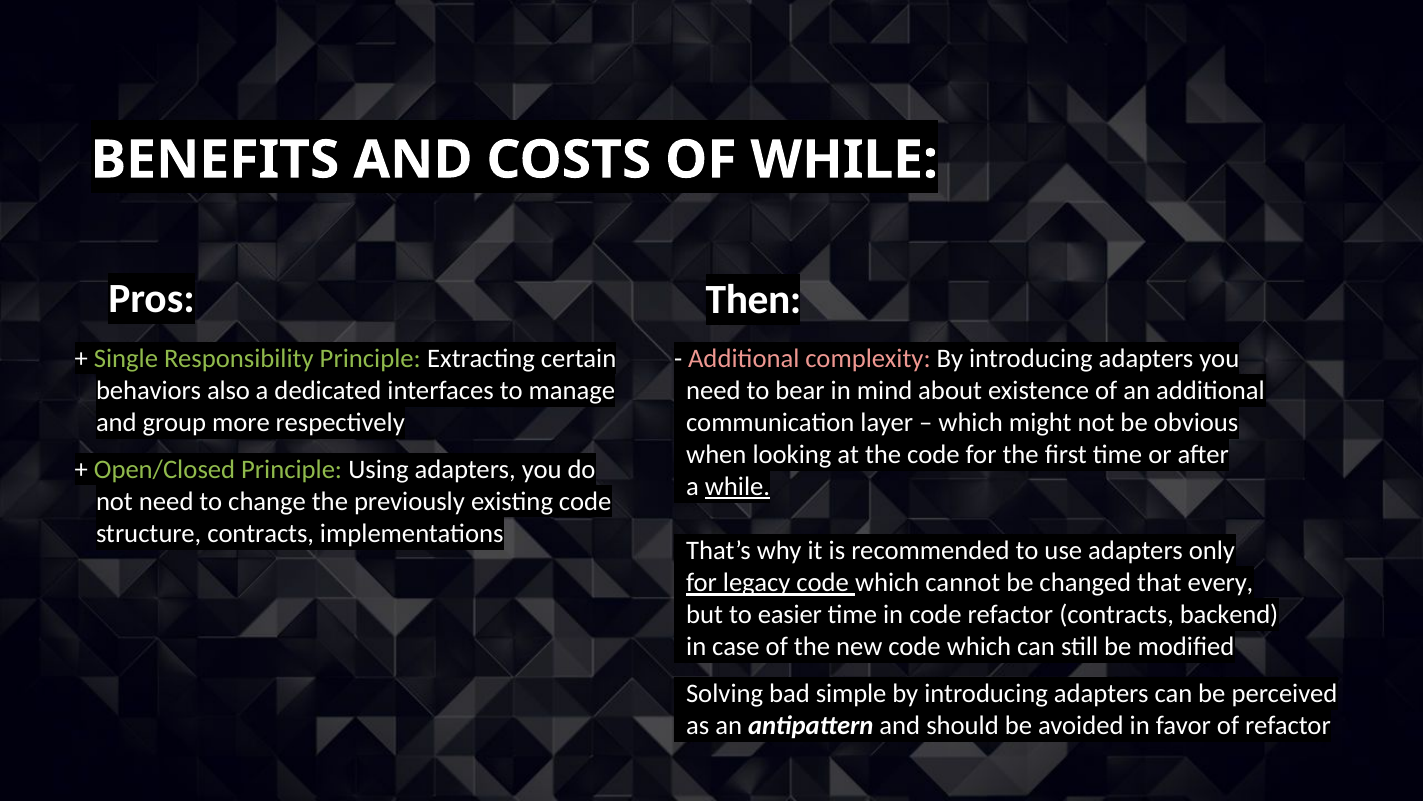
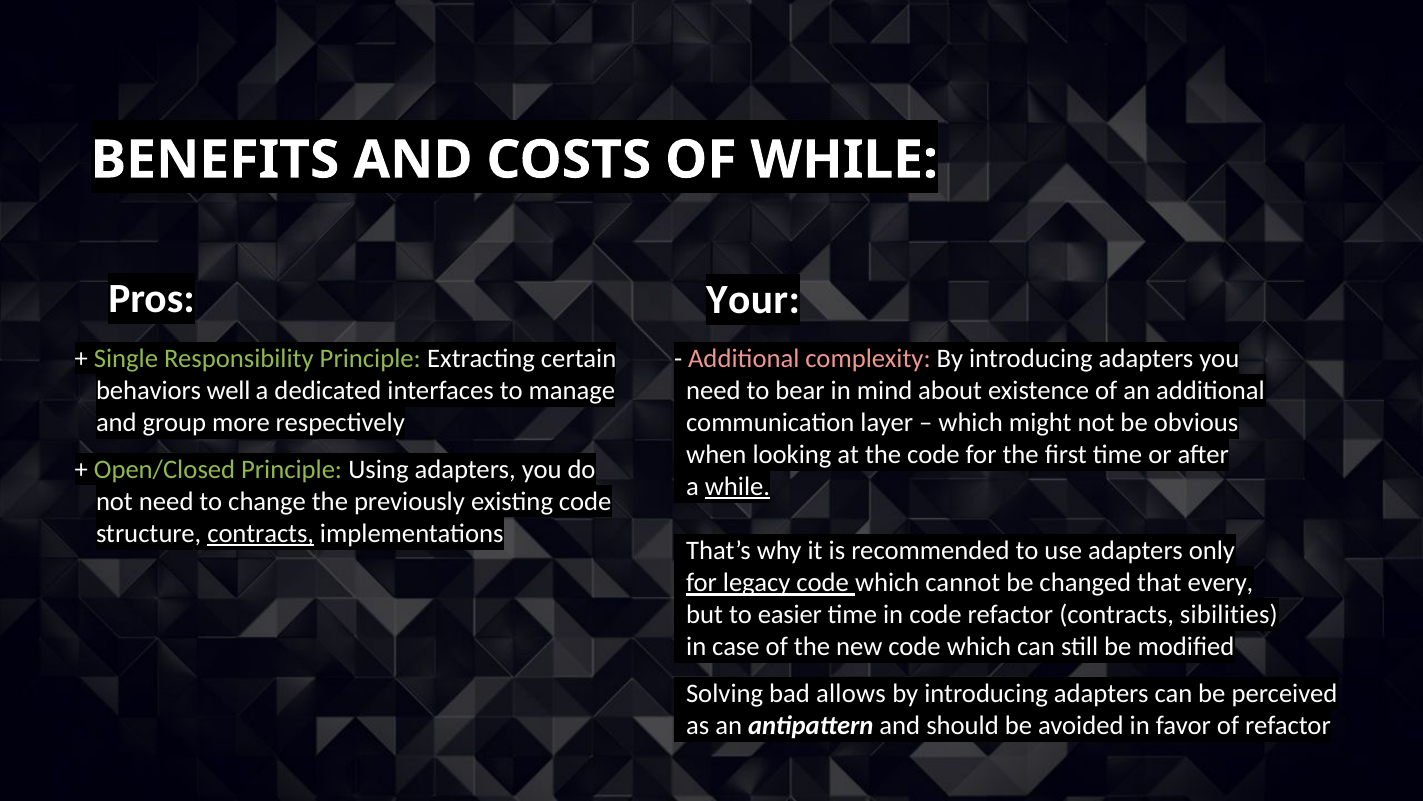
Then: Then -> Your
also: also -> well
contracts at (261, 533) underline: none -> present
backend: backend -> sibilities
simple: simple -> allows
